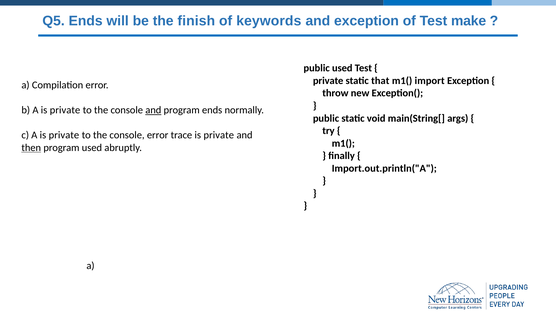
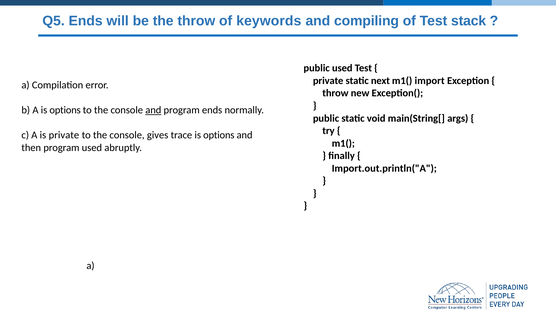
the finish: finish -> throw
and exception: exception -> compiling
make: make -> stack
that: that -> next
b A is private: private -> options
console error: error -> gives
trace is private: private -> options
then underline: present -> none
